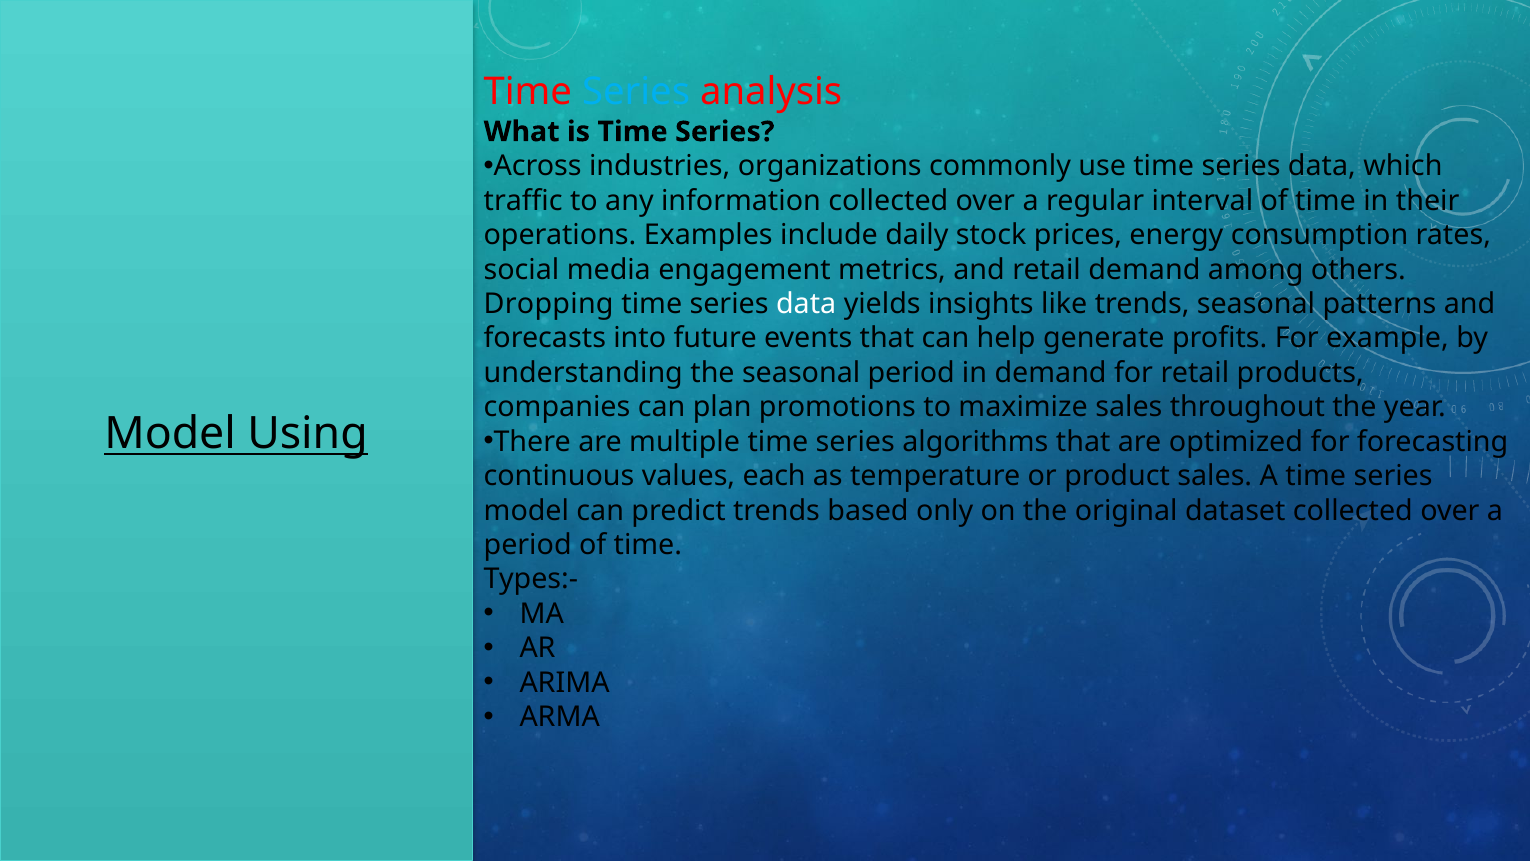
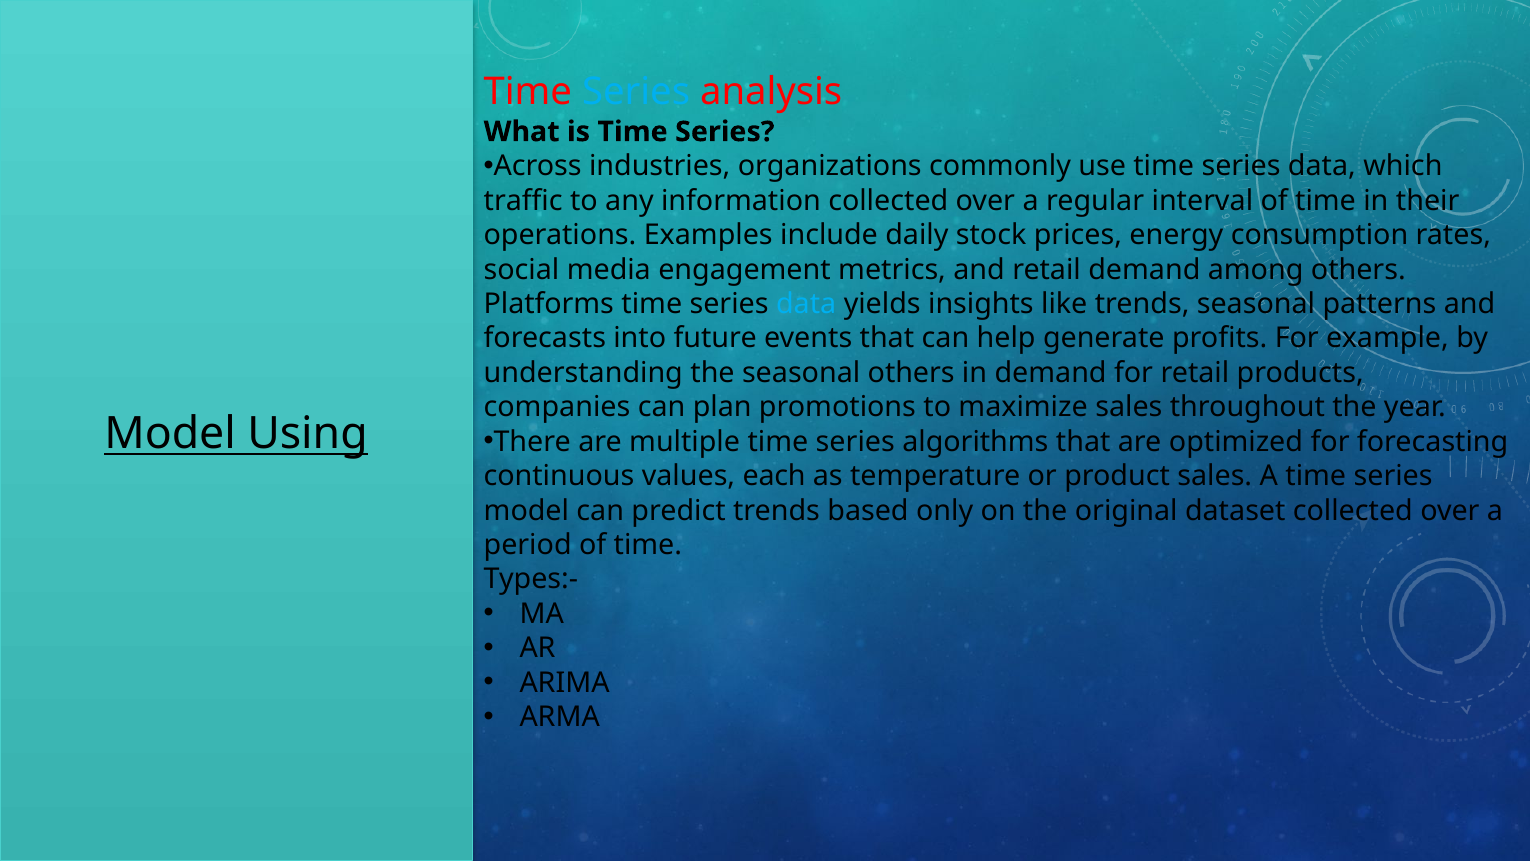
Dropping: Dropping -> Platforms
data at (806, 304) colour: white -> light blue
seasonal period: period -> others
